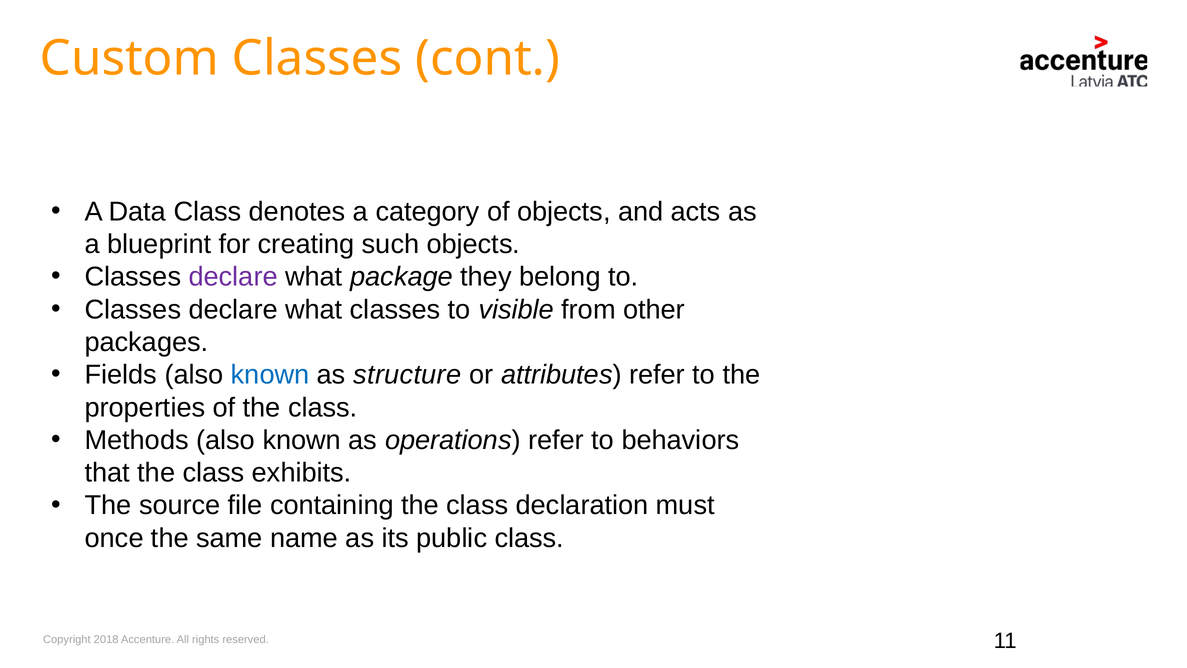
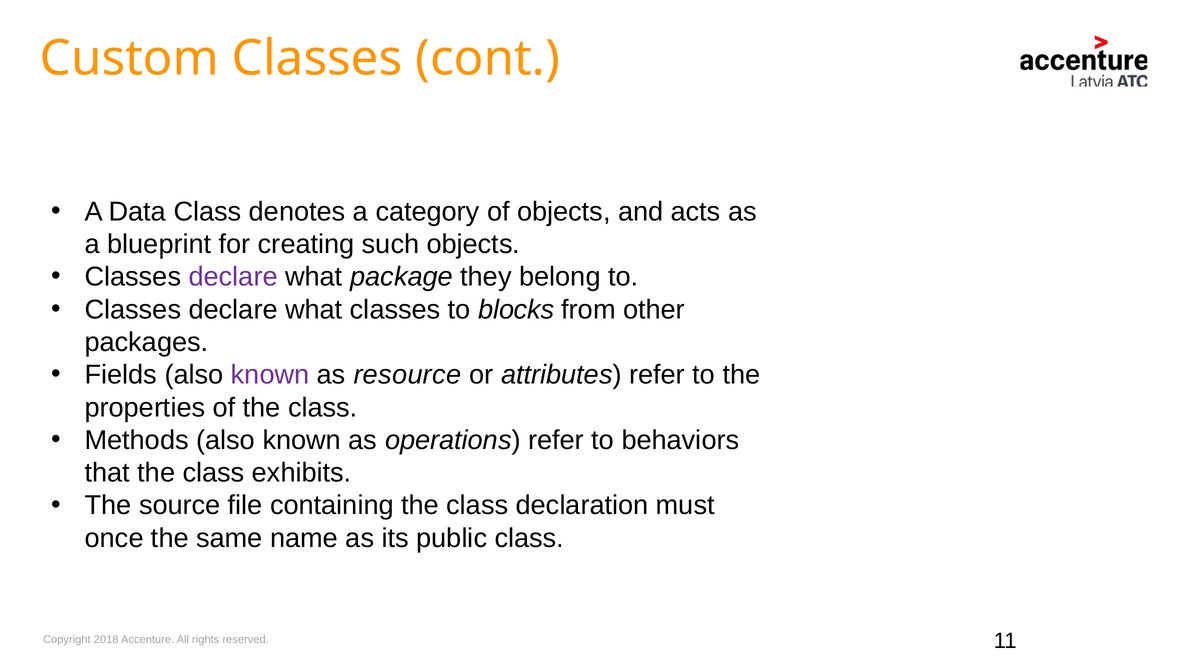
visible: visible -> blocks
known at (270, 375) colour: blue -> purple
structure: structure -> resource
